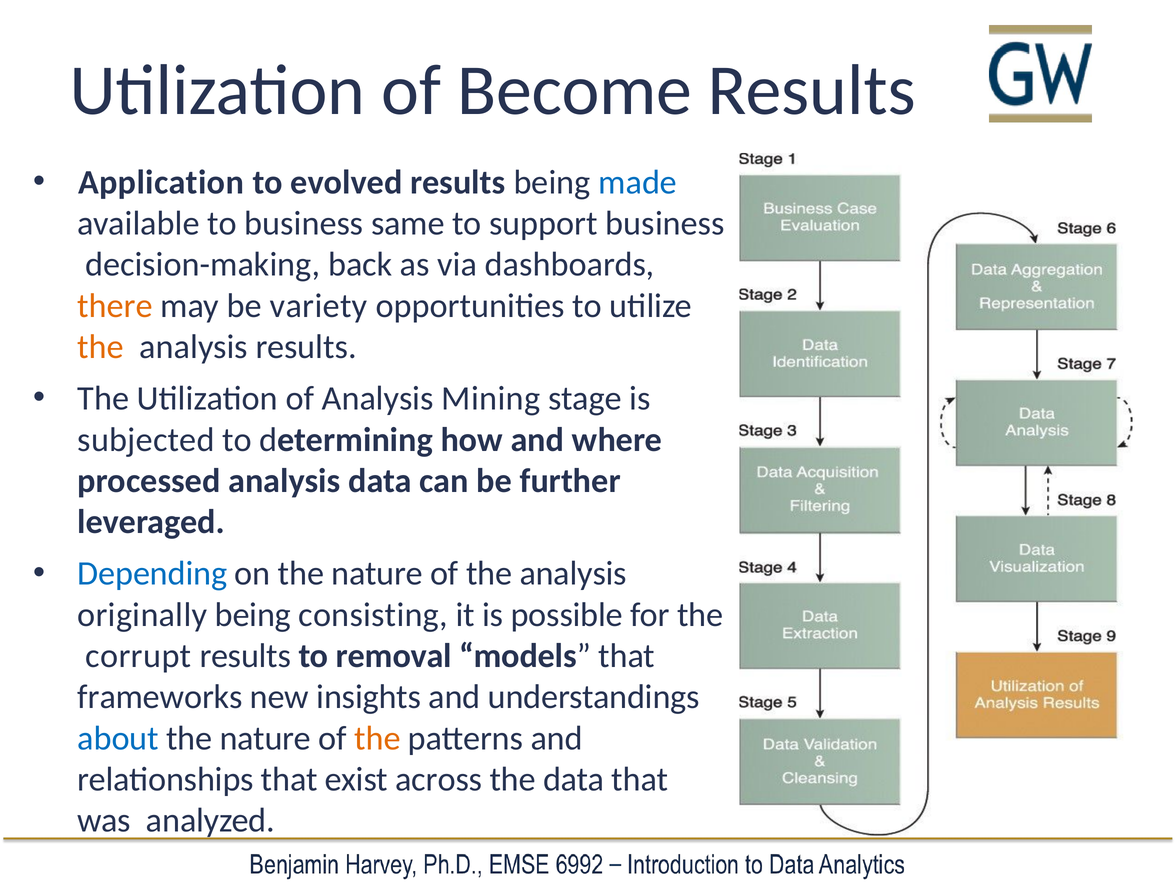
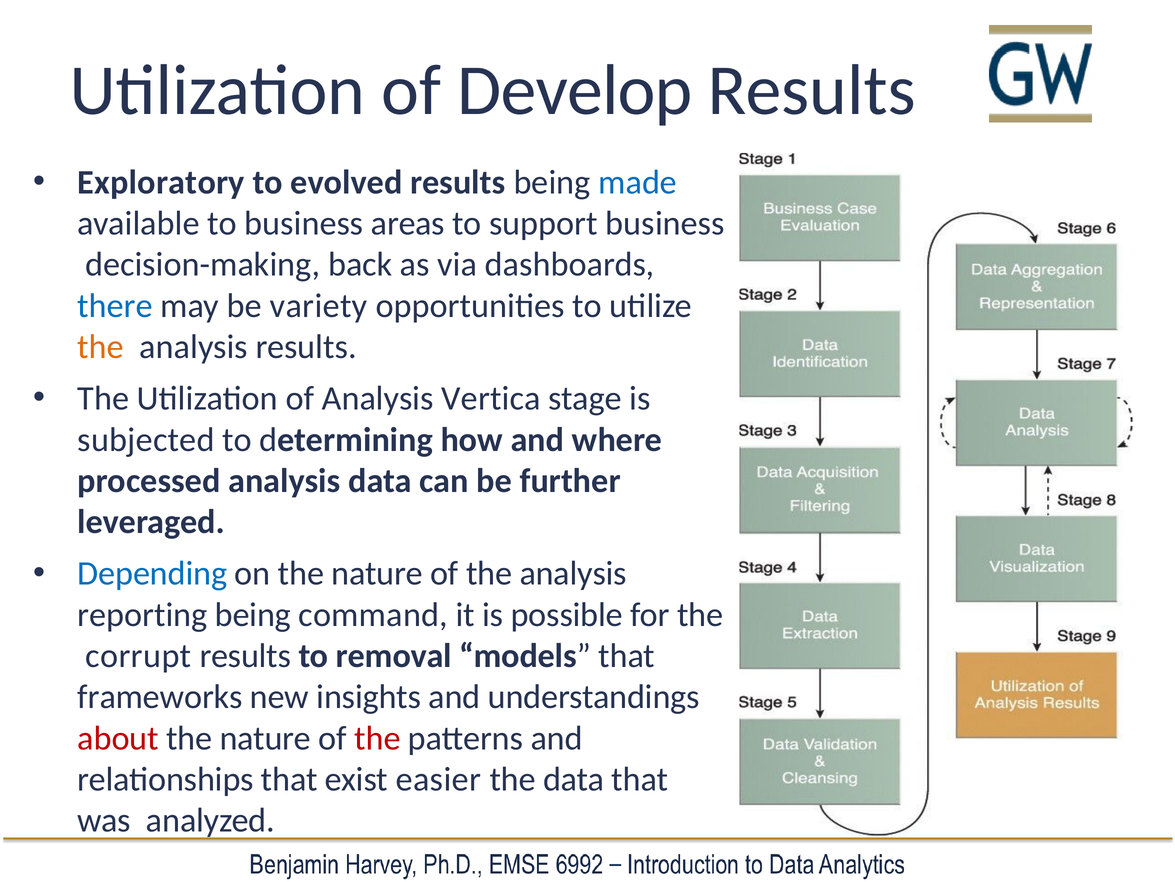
Become: Become -> Develop
Application: Application -> Exploratory
same: same -> areas
there colour: orange -> blue
Mining: Mining -> Vertica
originally: originally -> reporting
consisting: consisting -> command
about colour: blue -> red
the at (378, 738) colour: orange -> red
across: across -> easier
